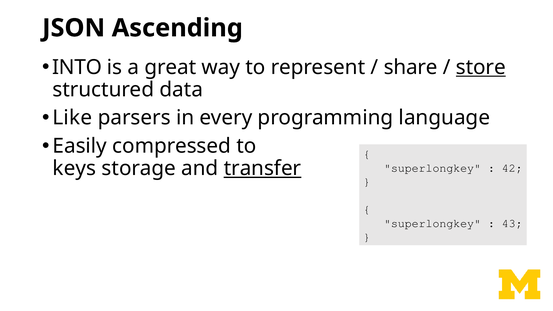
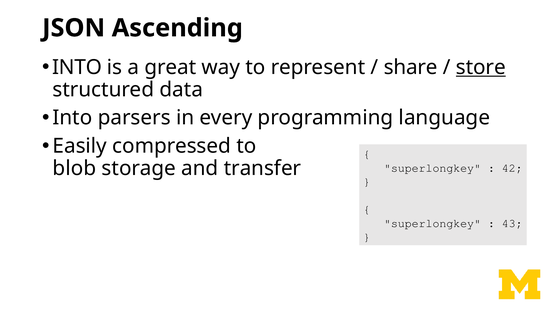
Like at (72, 118): Like -> Into
keys: keys -> blob
transfer underline: present -> none
